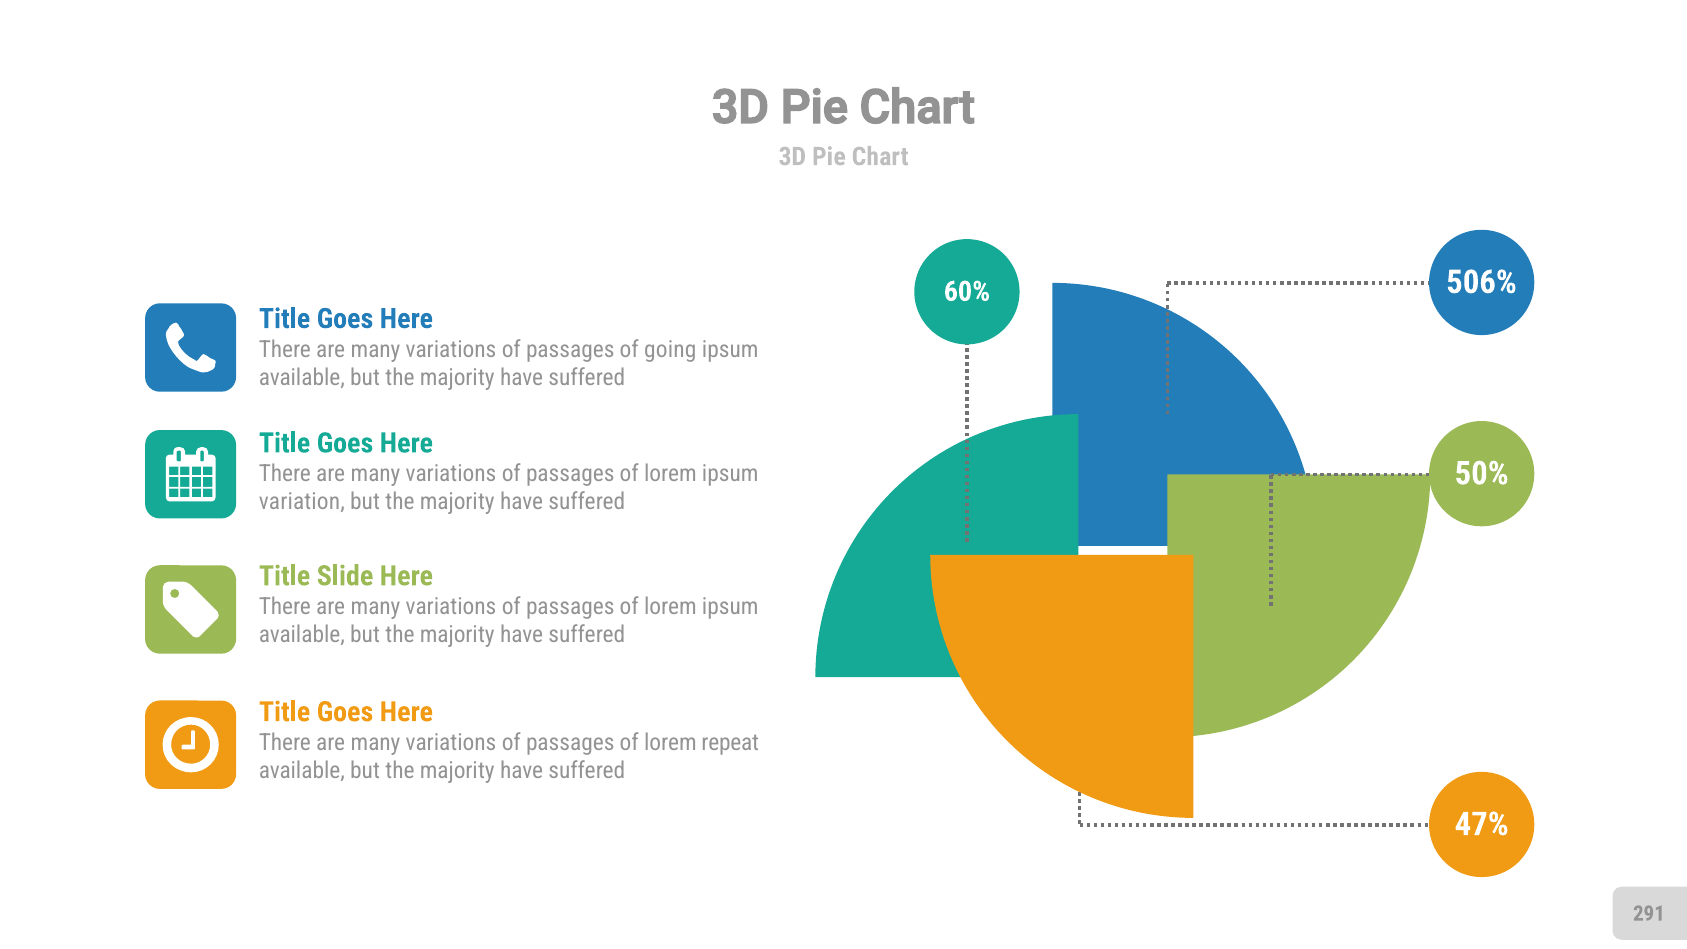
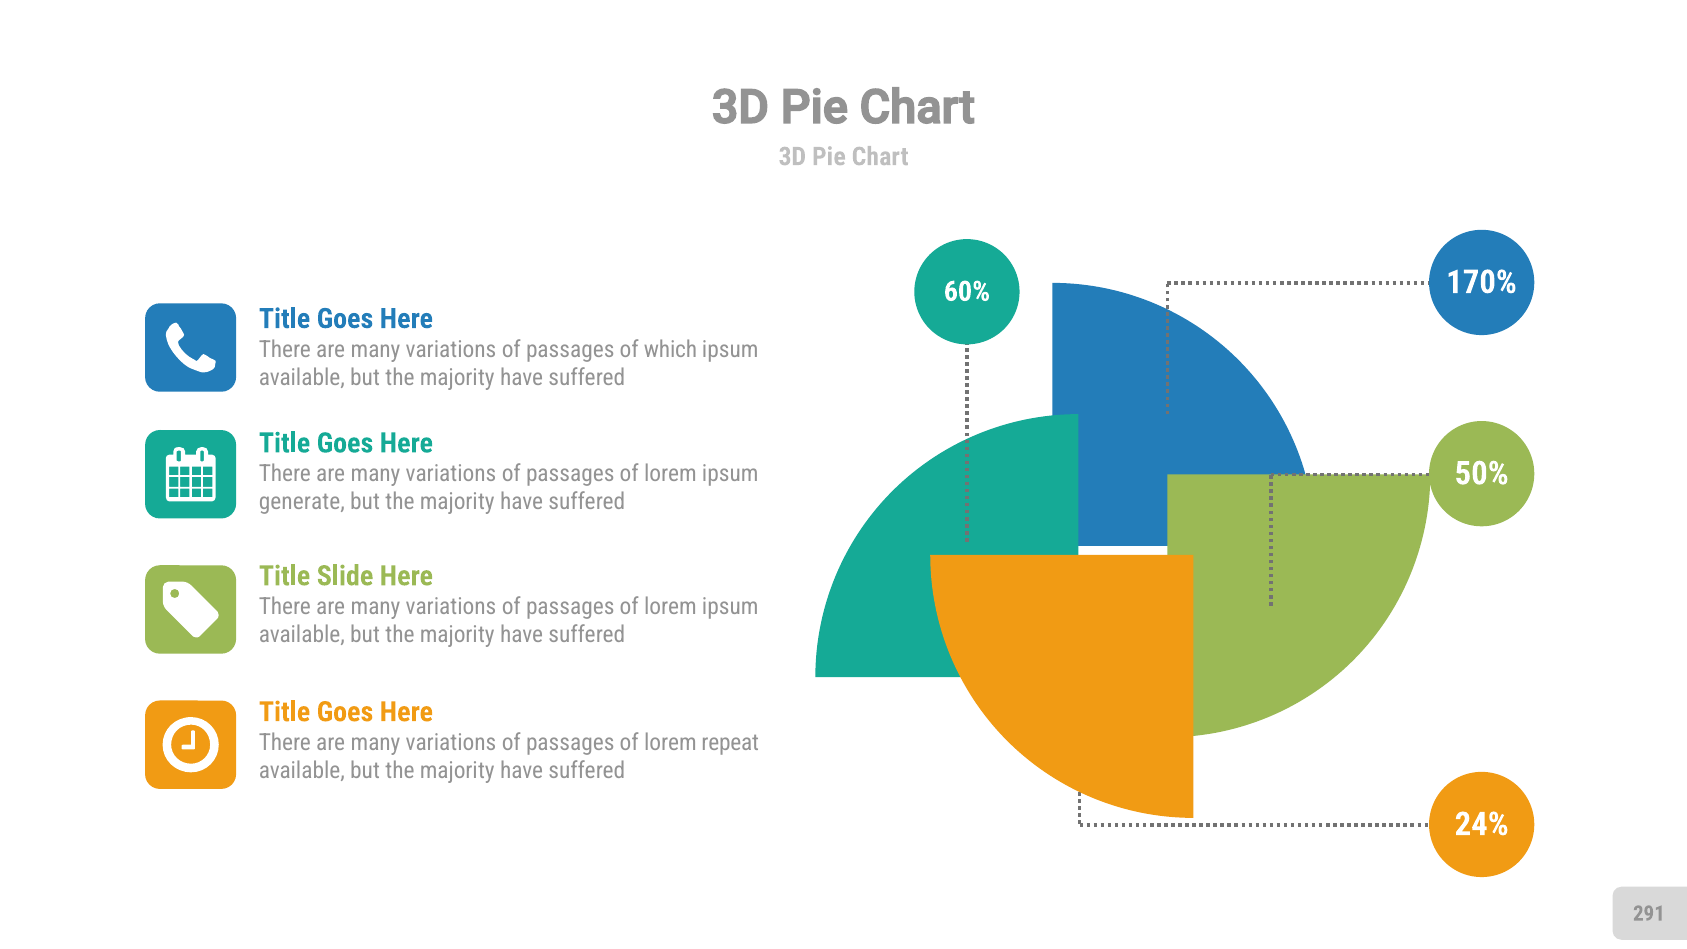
506%: 506% -> 170%
going: going -> which
variation: variation -> generate
47%: 47% -> 24%
